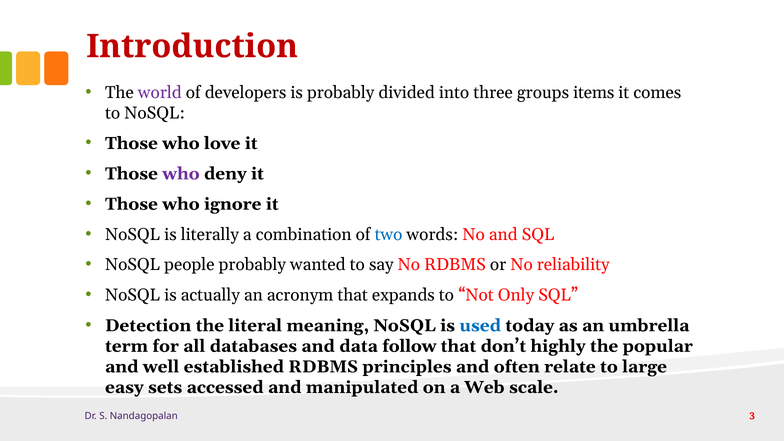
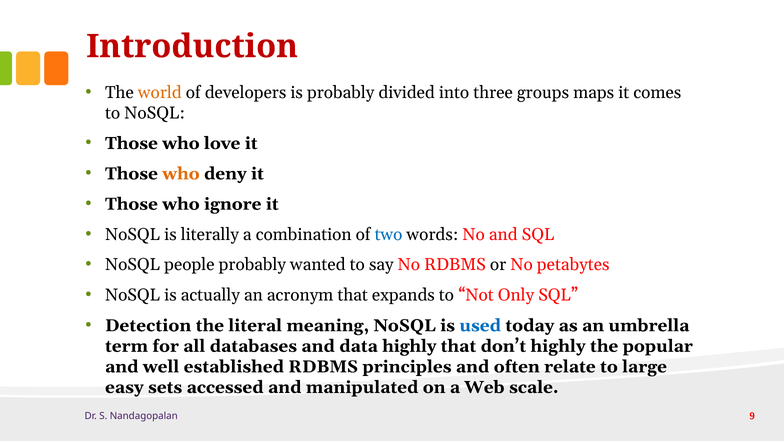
world colour: purple -> orange
items: items -> maps
who at (181, 174) colour: purple -> orange
reliability: reliability -> petabytes
data follow: follow -> highly
3: 3 -> 9
